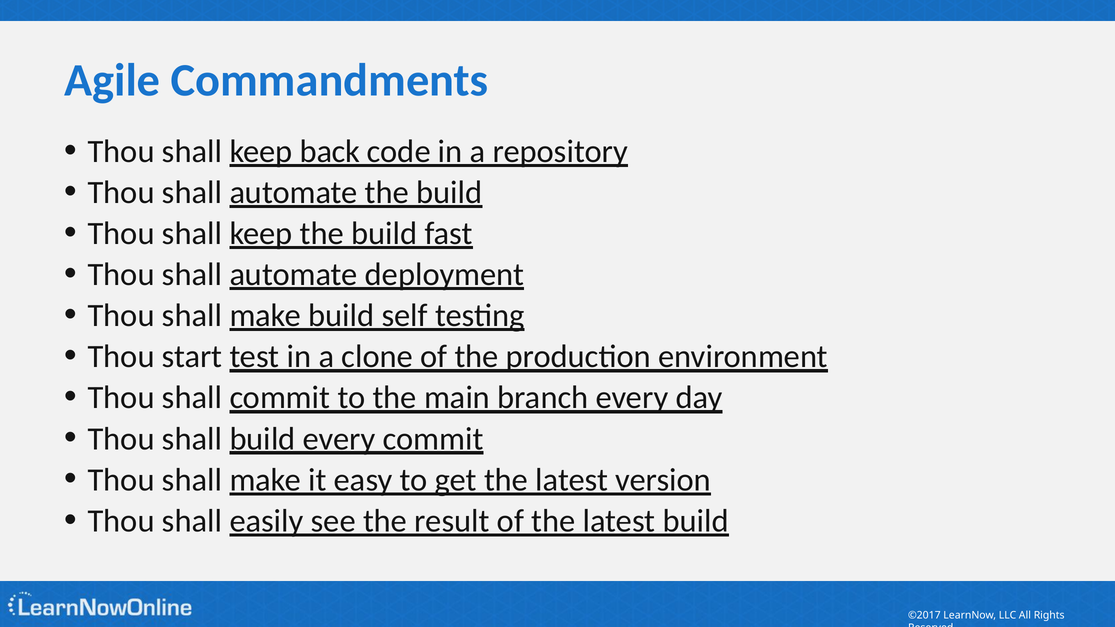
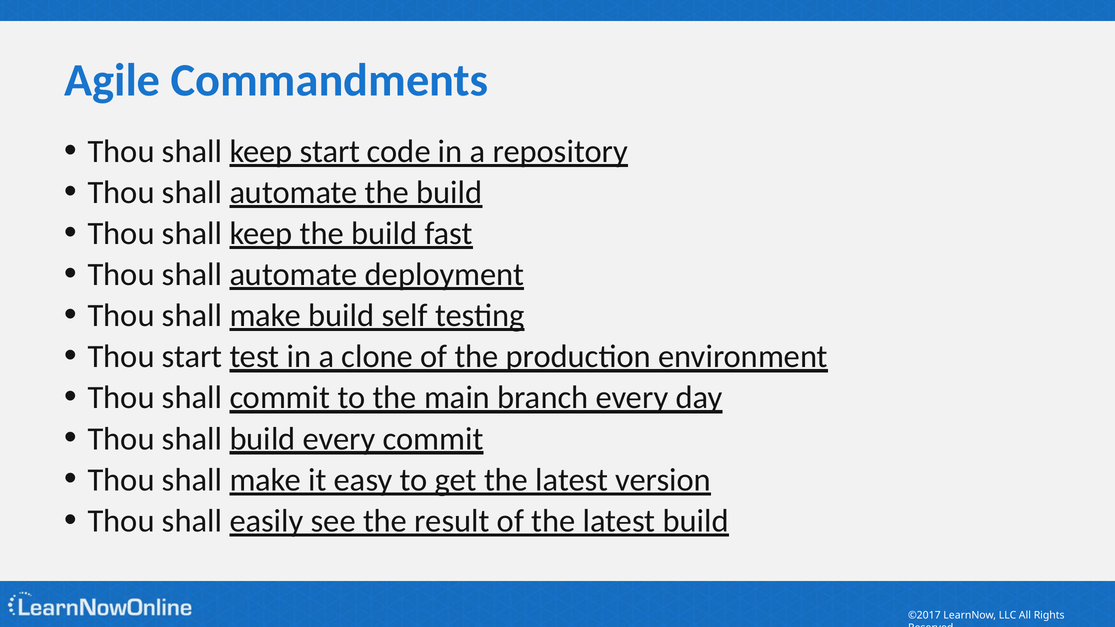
keep back: back -> start
